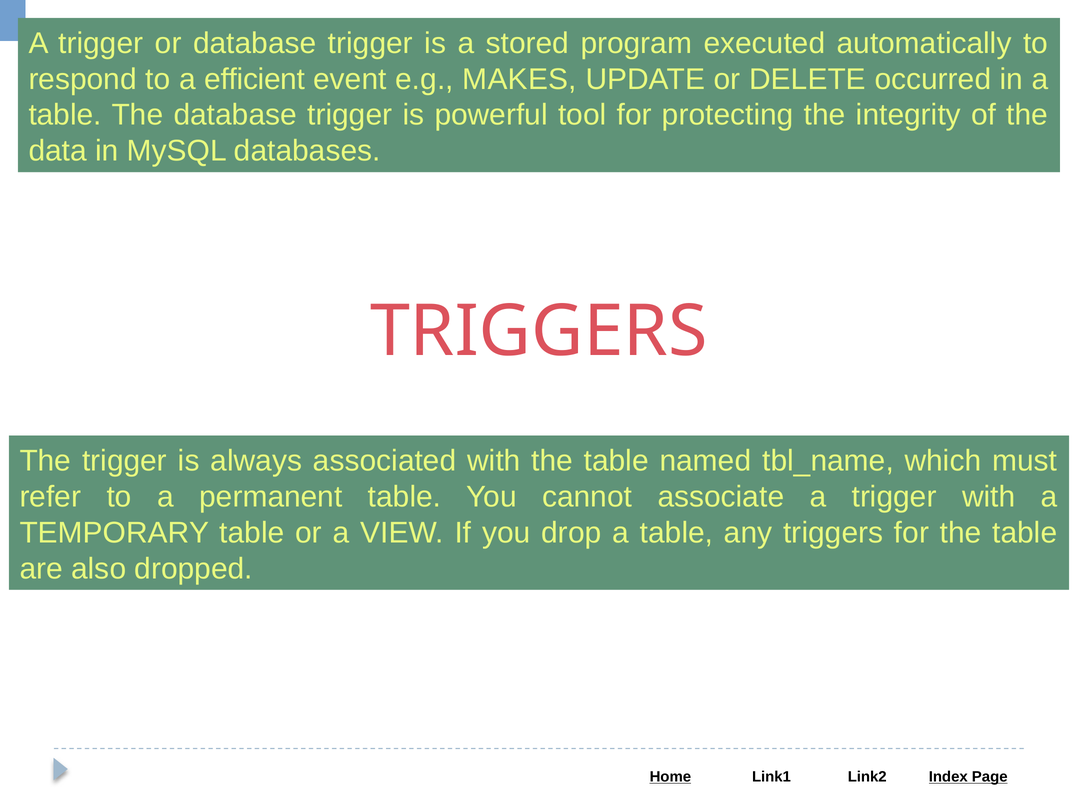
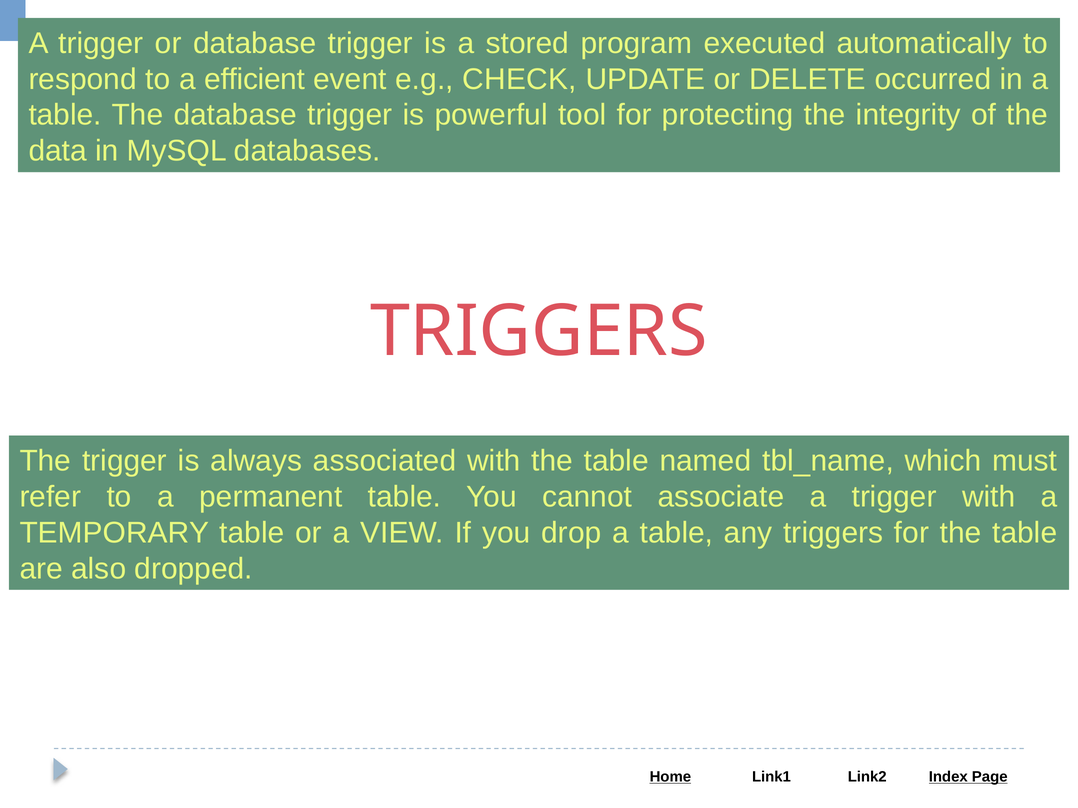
MAKES: MAKES -> CHECK
